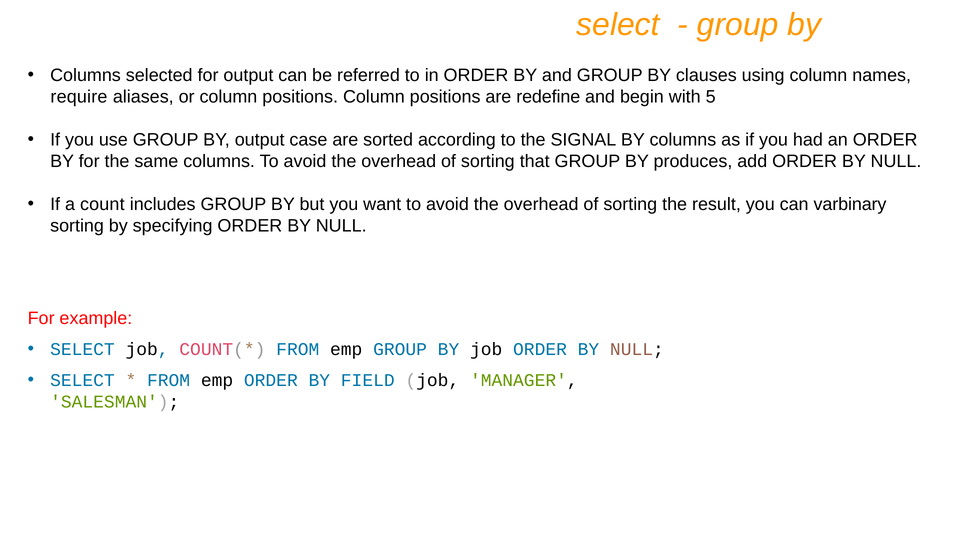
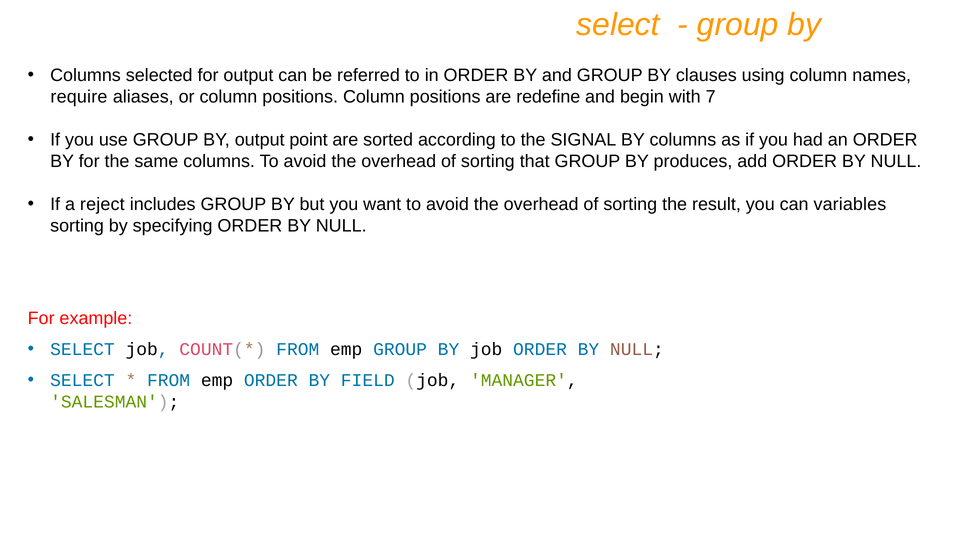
5: 5 -> 7
case: case -> point
count: count -> reject
varbinary: varbinary -> variables
